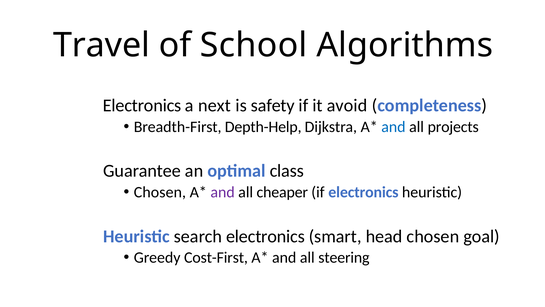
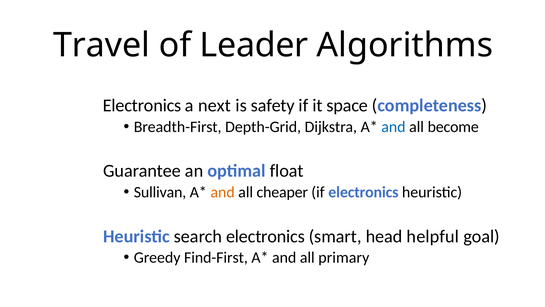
School: School -> Leader
avoid: avoid -> space
Depth-Help: Depth-Help -> Depth-Grid
projects: projects -> become
class: class -> float
Chosen at (160, 192): Chosen -> Sullivan
and at (223, 192) colour: purple -> orange
head chosen: chosen -> helpful
Cost-First: Cost-First -> Find-First
steering: steering -> primary
